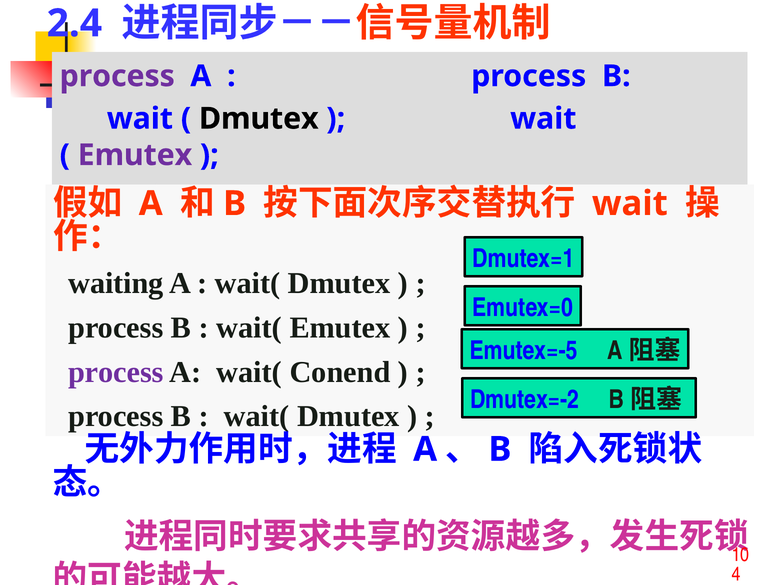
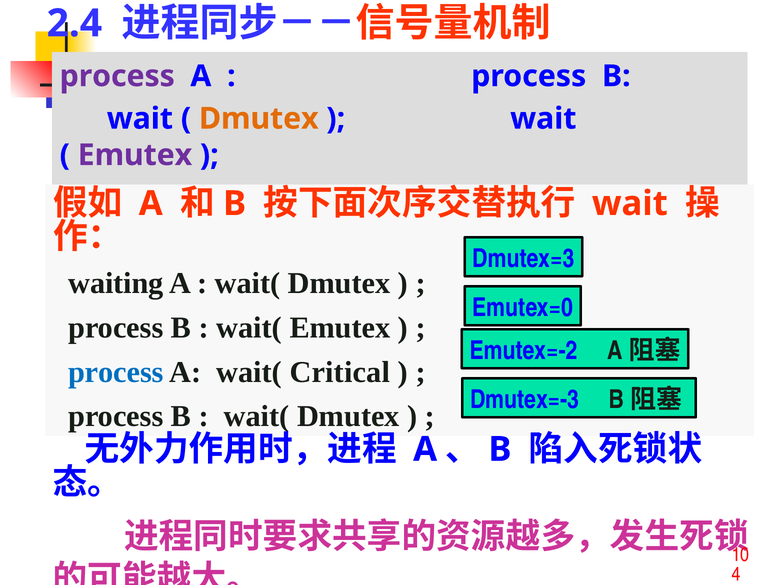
Dmutex at (259, 119) colour: black -> orange
Dmutex=1: Dmutex=1 -> Dmutex=3
Emutex=-5: Emutex=-5 -> Emutex=-2
process at (116, 372) colour: purple -> blue
Conend: Conend -> Critical
Dmutex=-2: Dmutex=-2 -> Dmutex=-3
